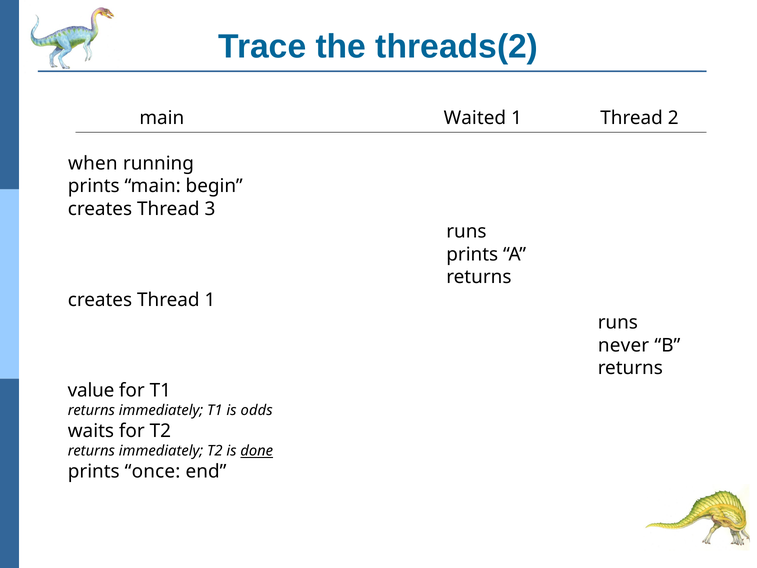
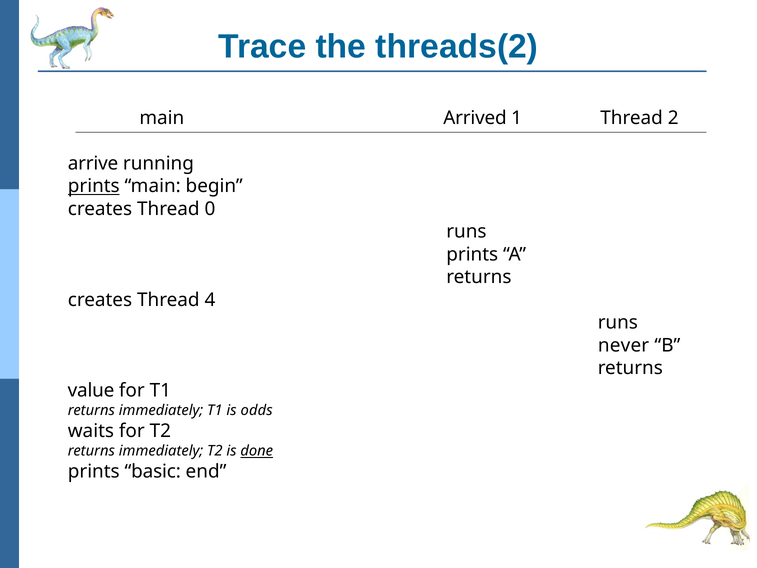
Waited: Waited -> Arrived
when: when -> arrive
prints at (94, 186) underline: none -> present
3: 3 -> 0
Thread 1: 1 -> 4
once: once -> basic
